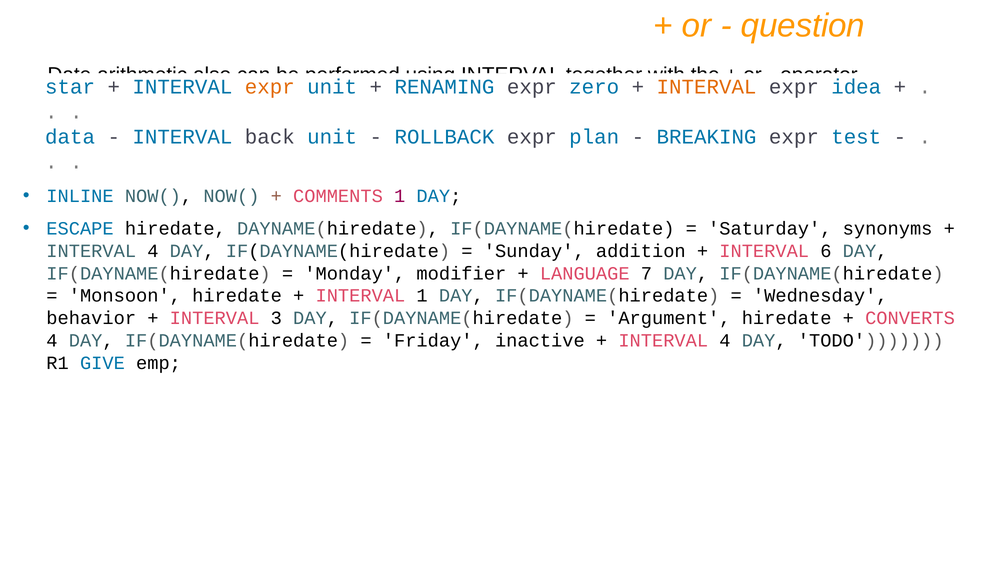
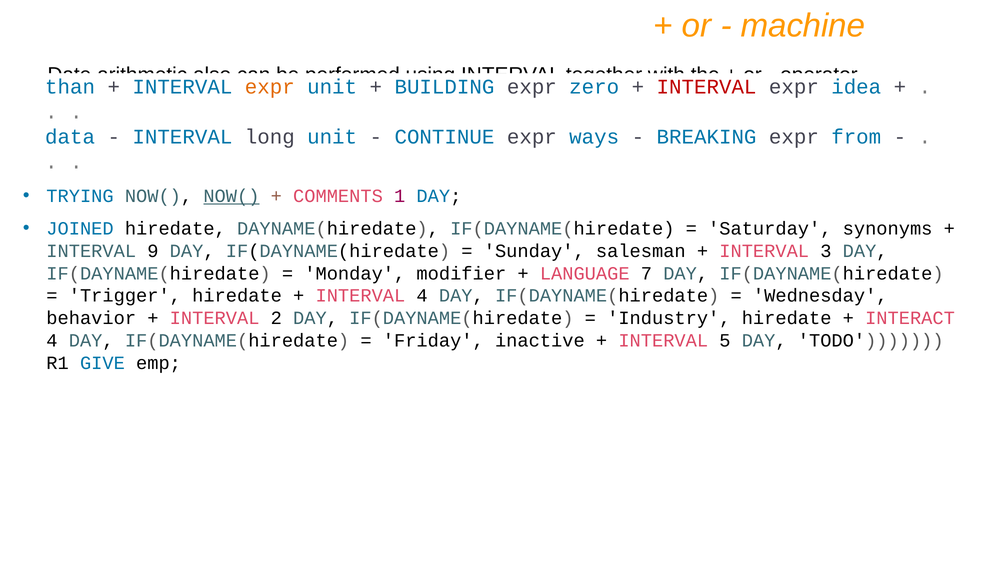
question: question -> machine
star: star -> than
RENAMING: RENAMING -> BUILDING
INTERVAL at (707, 87) colour: orange -> red
back: back -> long
ROLLBACK: ROLLBACK -> CONTINUE
plan: plan -> ways
test: test -> from
INLINE: INLINE -> TRYING
NOW( at (231, 196) underline: none -> present
ESCAPE: ESCAPE -> JOINED
4 at (153, 251): 4 -> 9
addition: addition -> salesman
6: 6 -> 3
Monsoon: Monsoon -> Trigger
INTERVAL 1: 1 -> 4
3: 3 -> 2
Argument: Argument -> Industry
CONVERTS: CONVERTS -> INTERACT
4 at (725, 341): 4 -> 5
